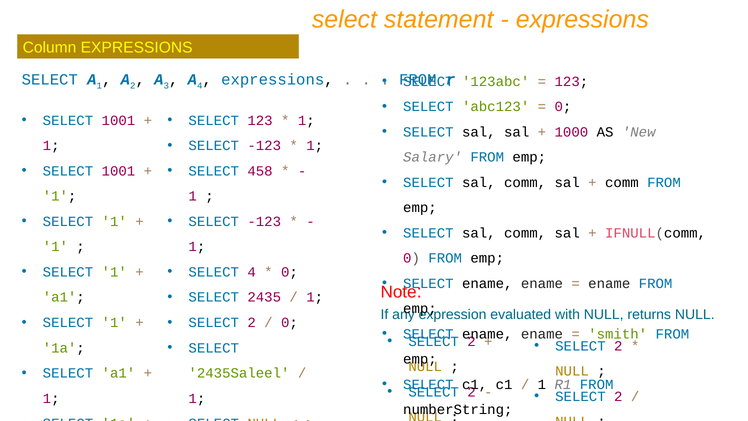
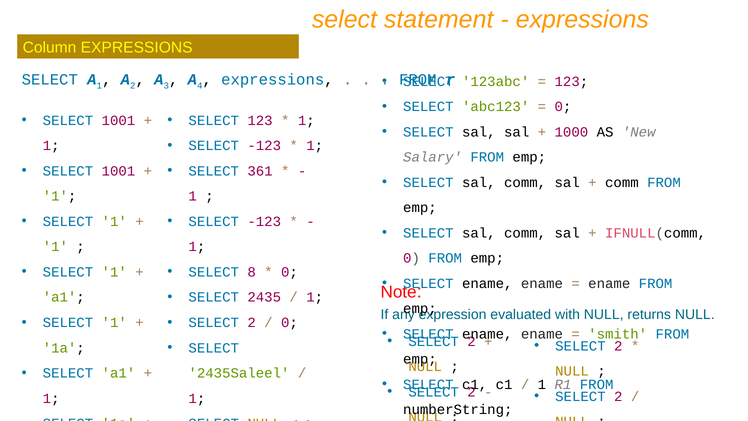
458: 458 -> 361
SELECT 4: 4 -> 8
